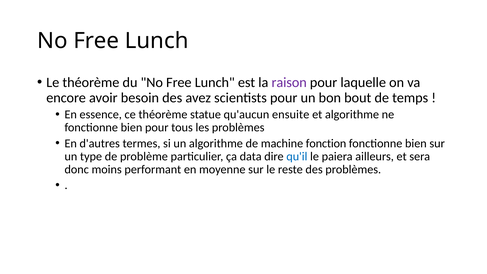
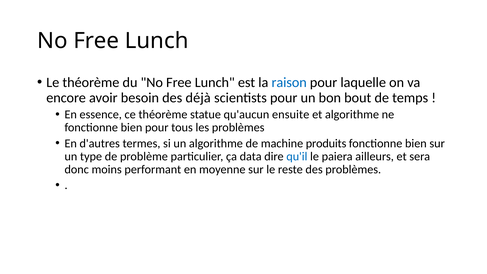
raison colour: purple -> blue
avez: avez -> déjà
fonction: fonction -> produits
